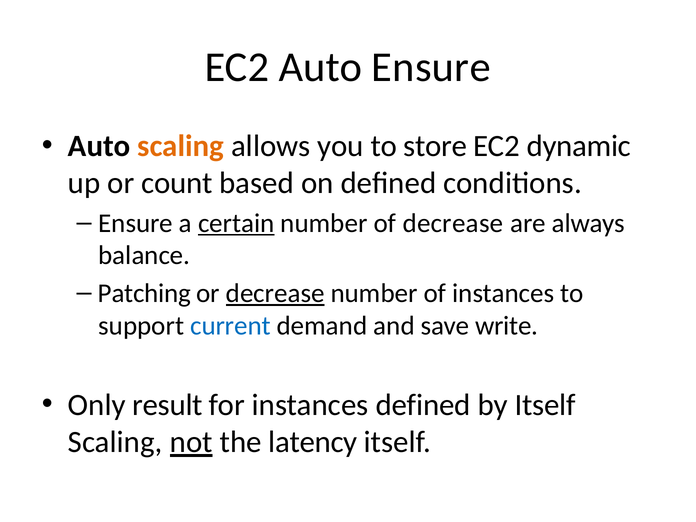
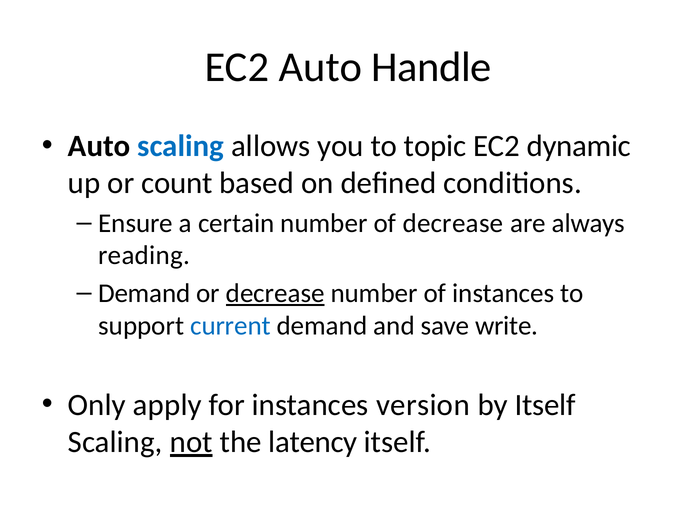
Auto Ensure: Ensure -> Handle
scaling at (181, 146) colour: orange -> blue
store: store -> topic
certain underline: present -> none
balance: balance -> reading
Patching at (144, 293): Patching -> Demand
result: result -> apply
instances defined: defined -> version
